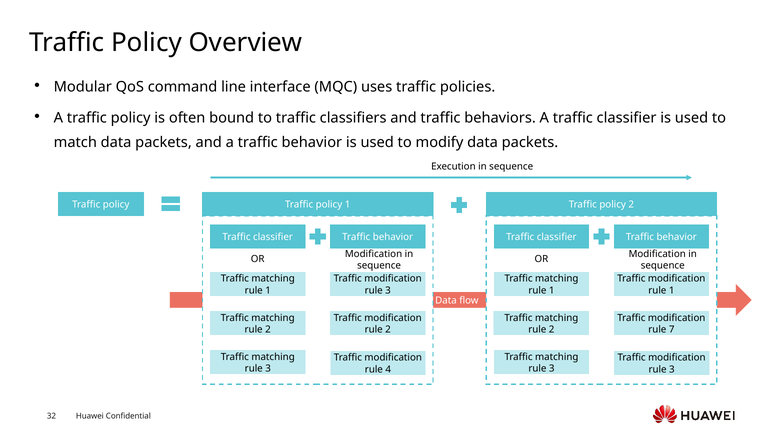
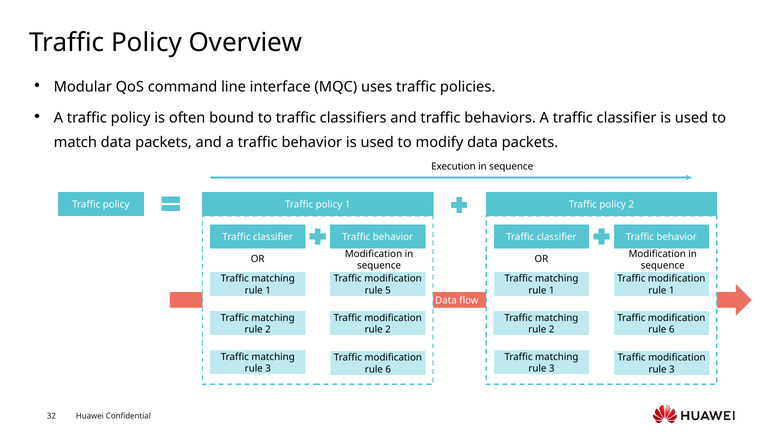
3 at (388, 290): 3 -> 5
7 at (672, 329): 7 -> 6
4 at (388, 369): 4 -> 6
